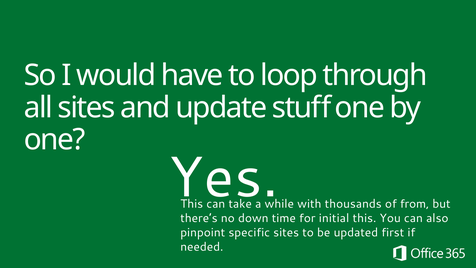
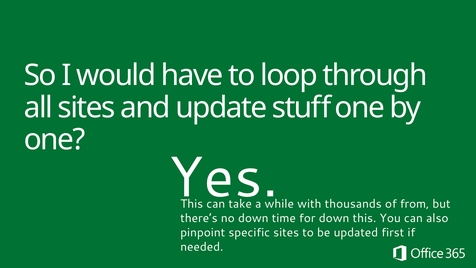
for initial: initial -> down
